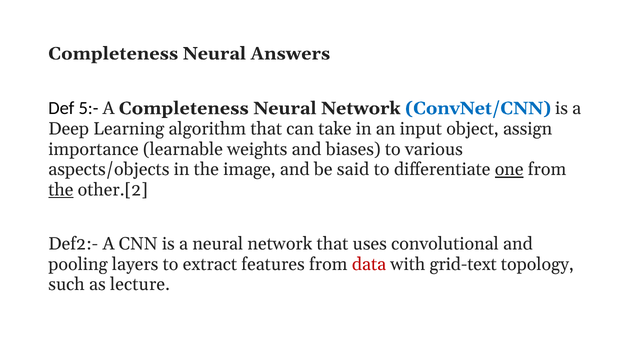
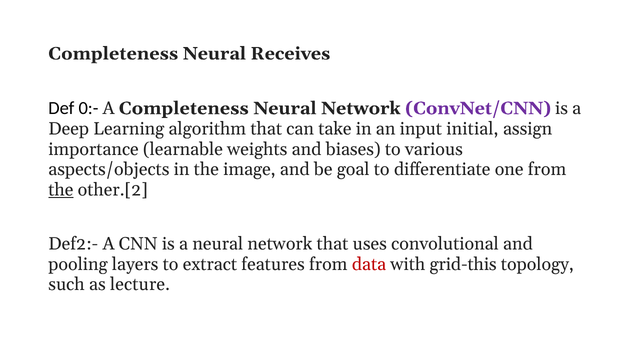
Answers: Answers -> Receives
5:-: 5:- -> 0:-
ConvNet/CNN colour: blue -> purple
object: object -> initial
said: said -> goal
one underline: present -> none
grid-text: grid-text -> grid-this
